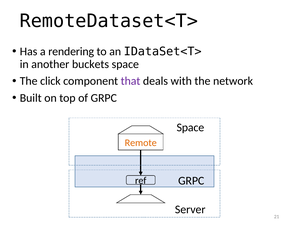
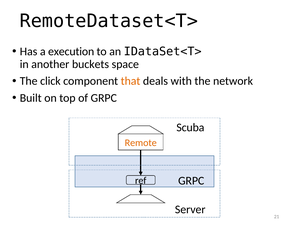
rendering: rendering -> execution
that colour: purple -> orange
Space at (190, 128): Space -> Scuba
